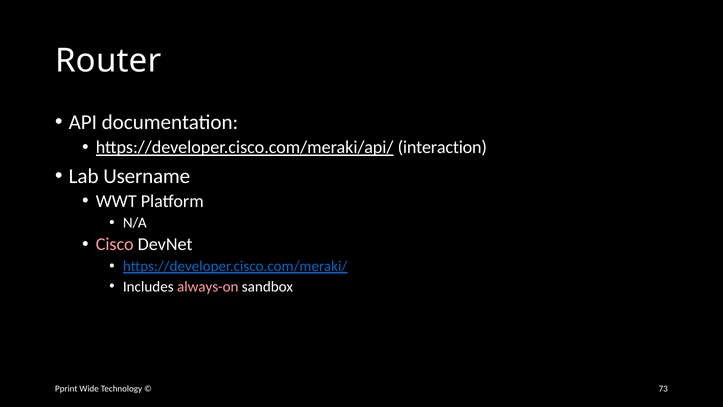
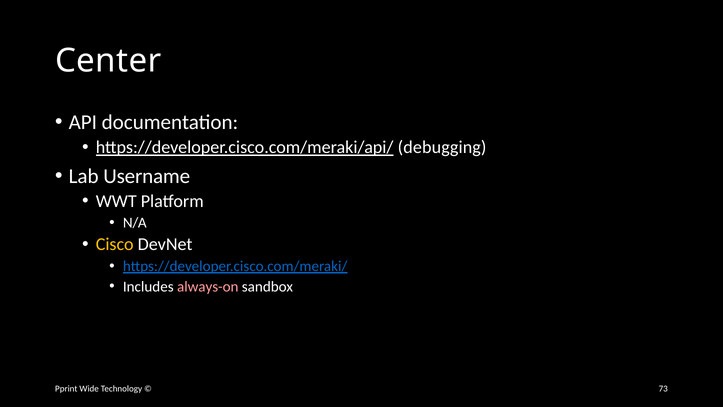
Router: Router -> Center
interaction: interaction -> debugging
Cisco colour: pink -> yellow
